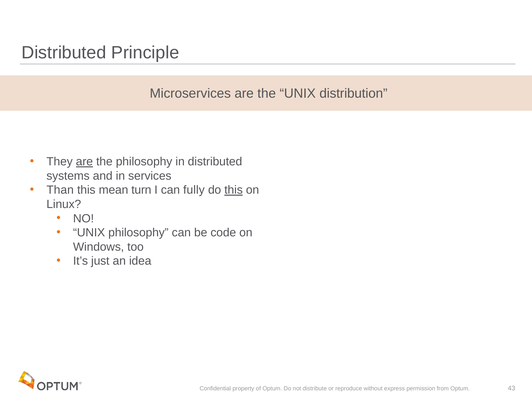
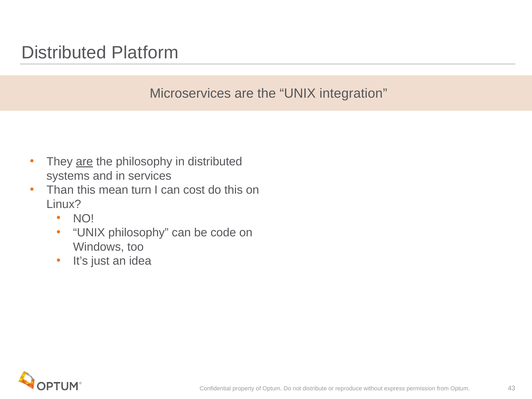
Principle: Principle -> Platform
distribution: distribution -> integration
fully: fully -> cost
this at (234, 190) underline: present -> none
